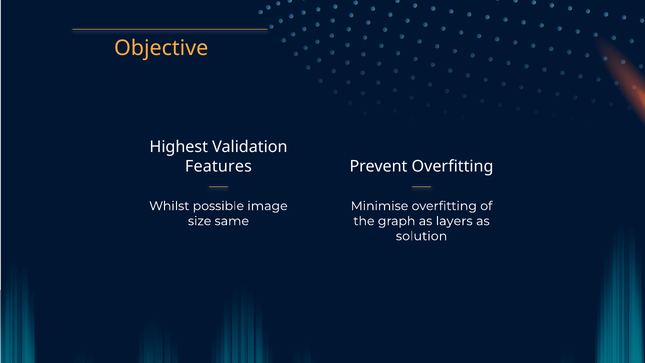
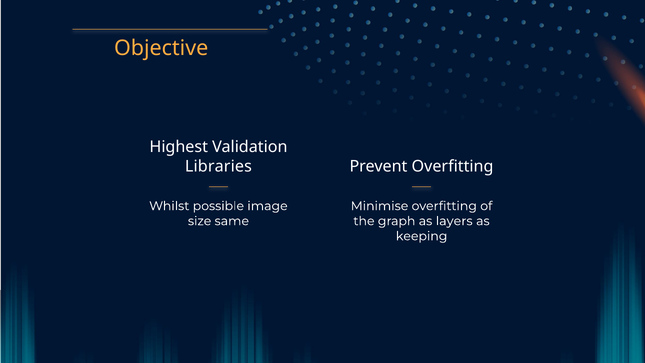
Features: Features -> Libraries
solution: solution -> keeping
